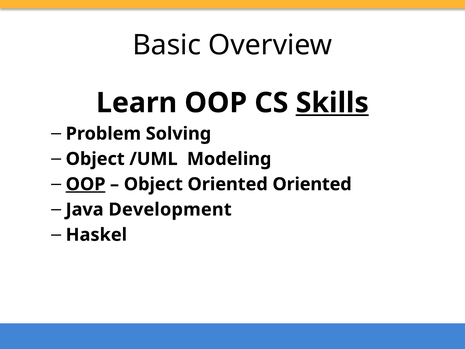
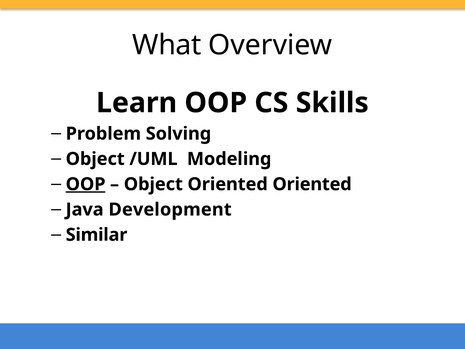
Basic: Basic -> What
Skills underline: present -> none
Haskel: Haskel -> Similar
